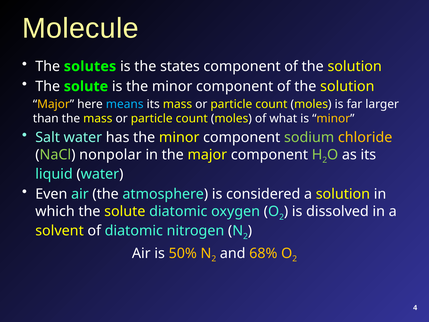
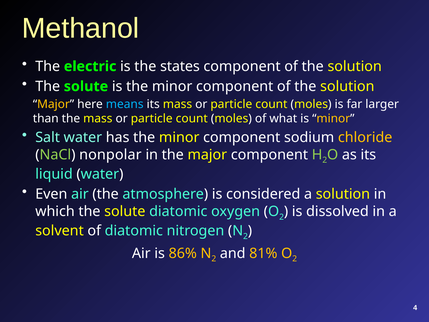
Molecule: Molecule -> Methanol
solutes: solutes -> electric
sodium colour: light green -> white
50%: 50% -> 86%
68%: 68% -> 81%
